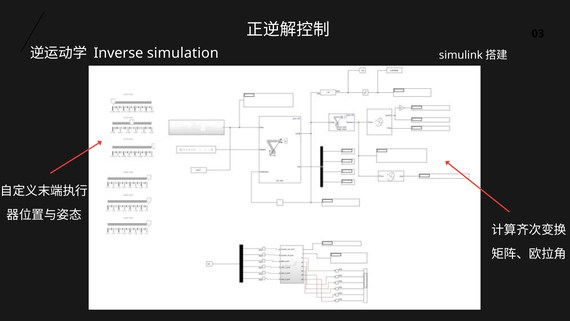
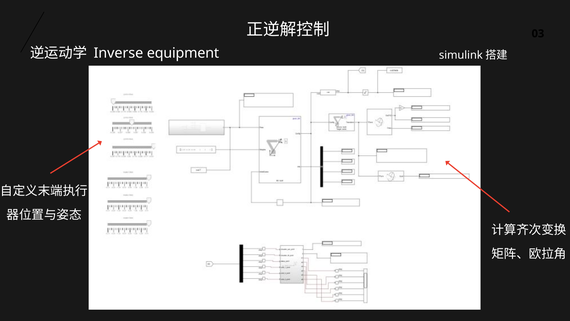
simulation: simulation -> equipment
